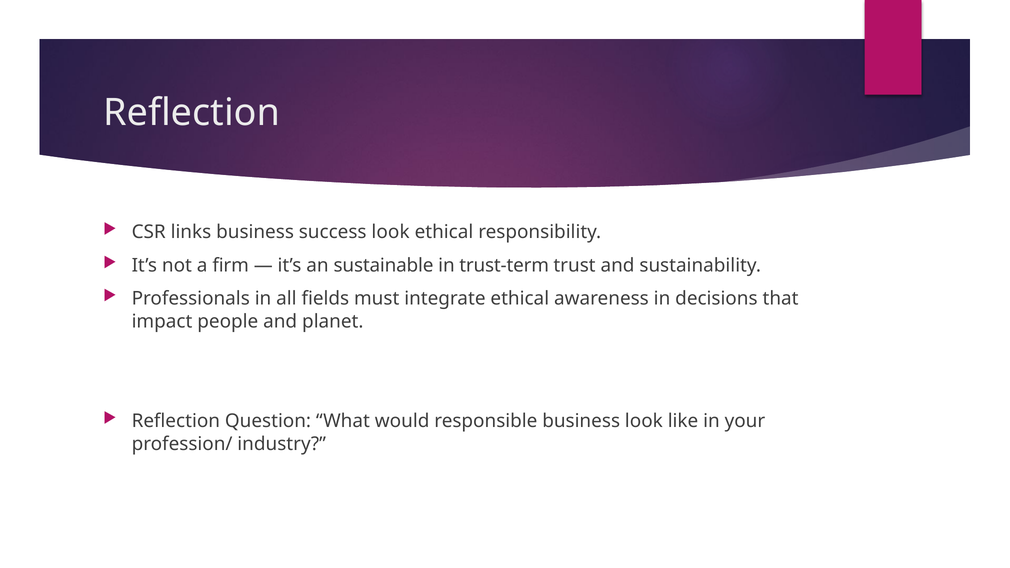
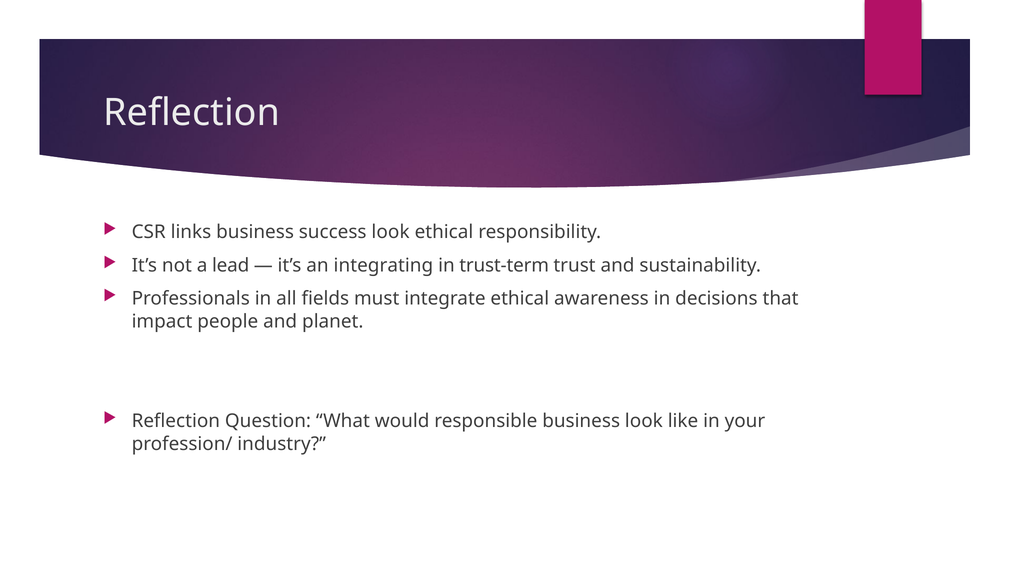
firm: firm -> lead
sustainable: sustainable -> integrating
